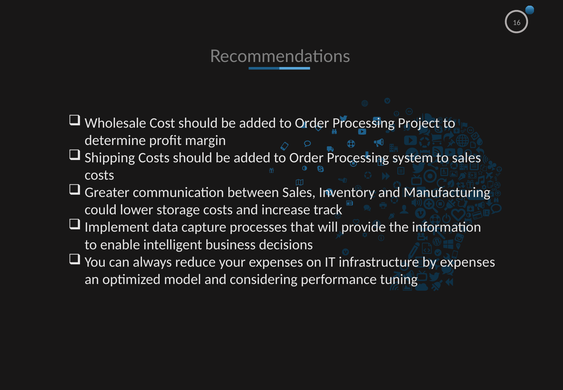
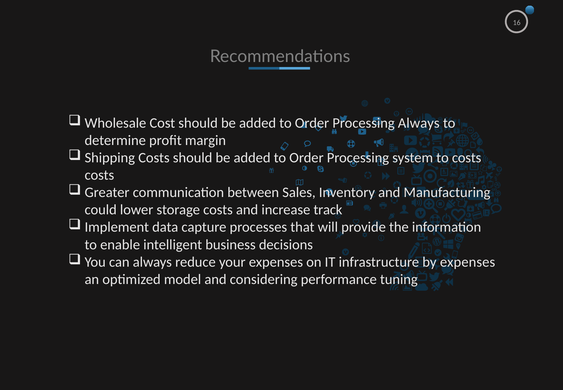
Processing Project: Project -> Always
to sales: sales -> costs
